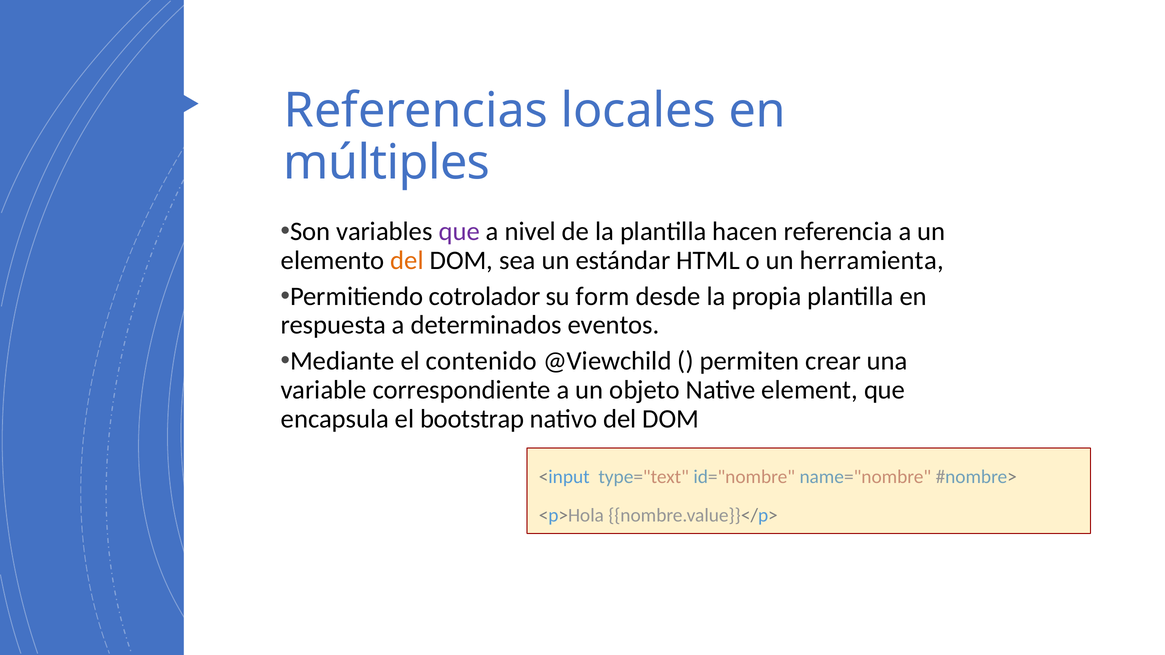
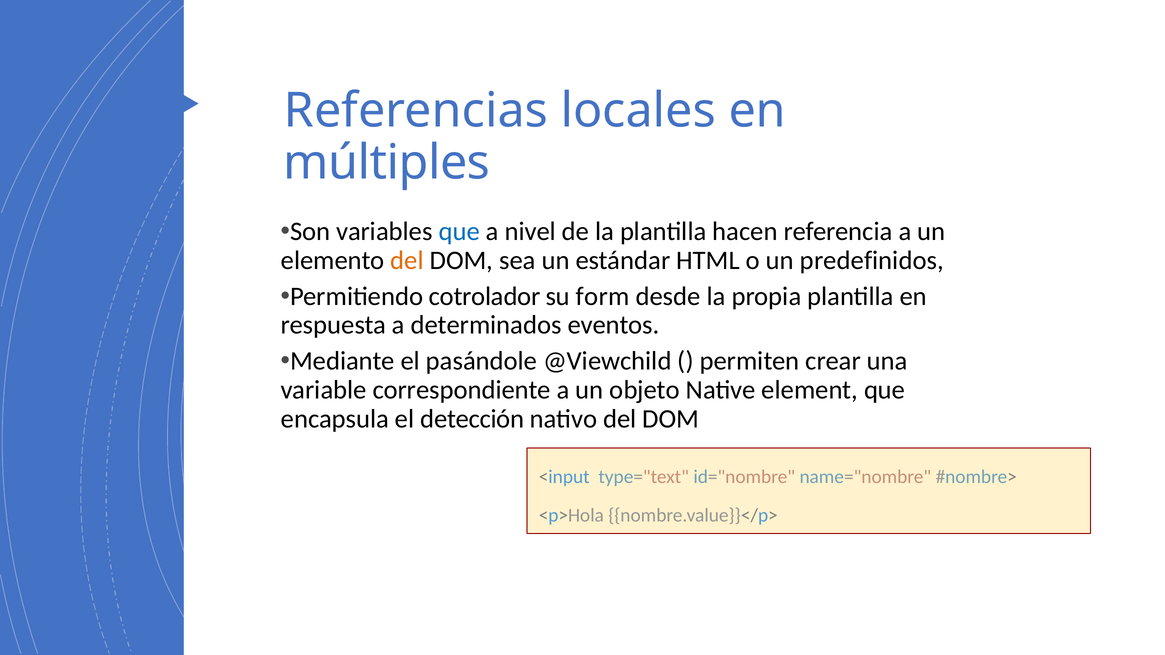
que at (459, 232) colour: purple -> blue
herramienta: herramienta -> predefinidos
contenido: contenido -> pasándole
bootstrap: bootstrap -> detección
